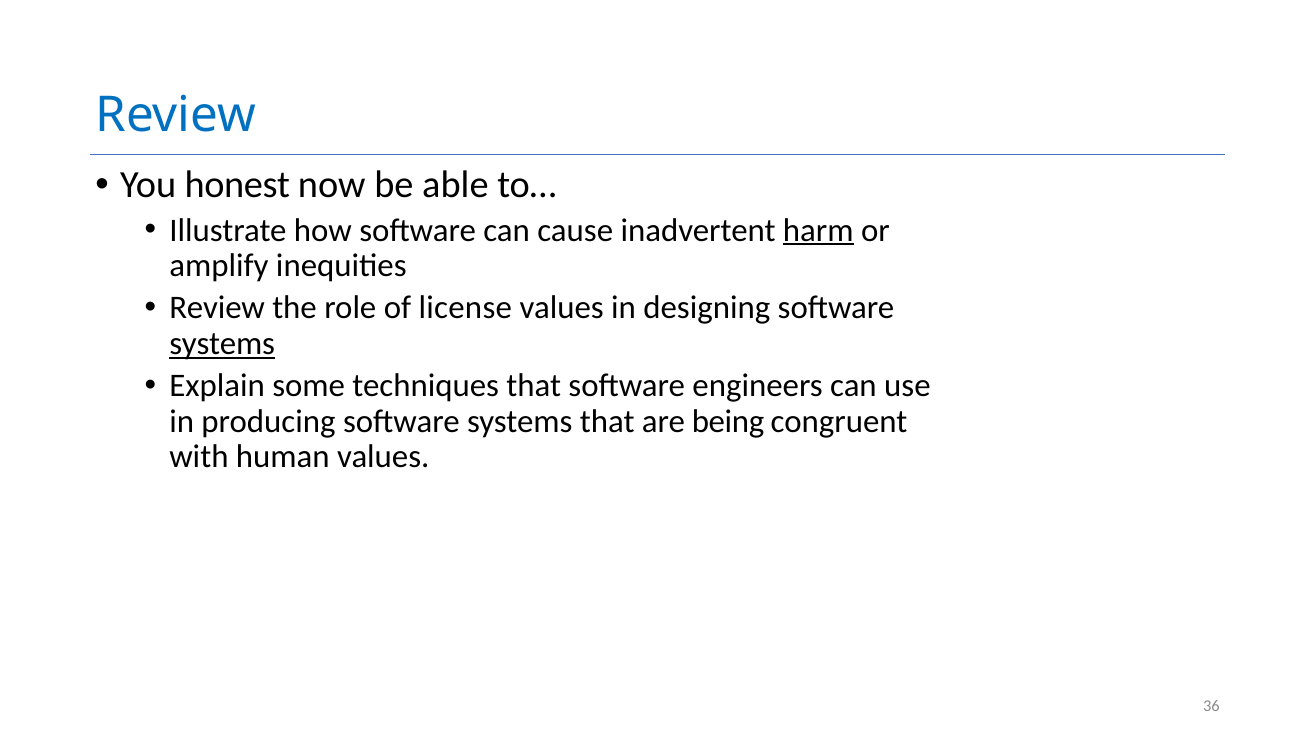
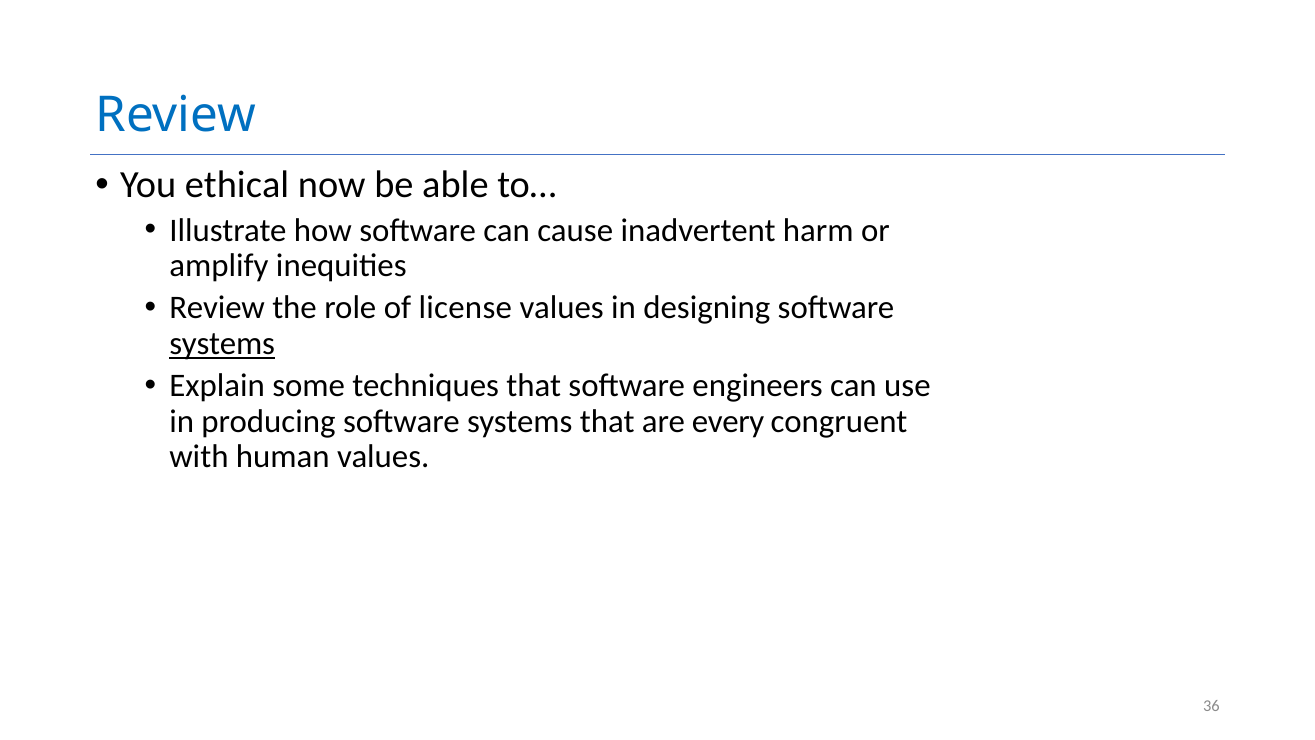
honest: honest -> ethical
harm underline: present -> none
being: being -> every
